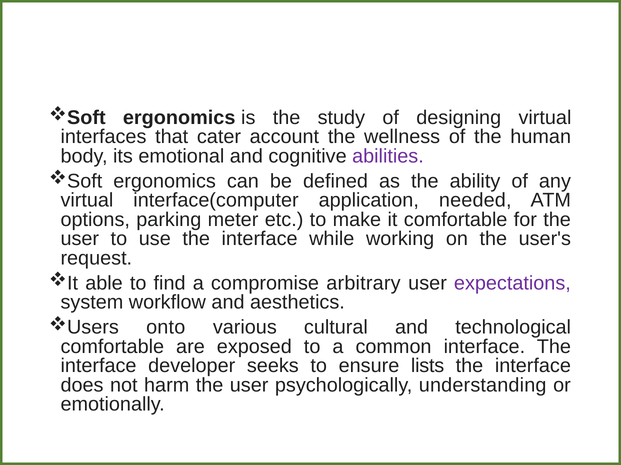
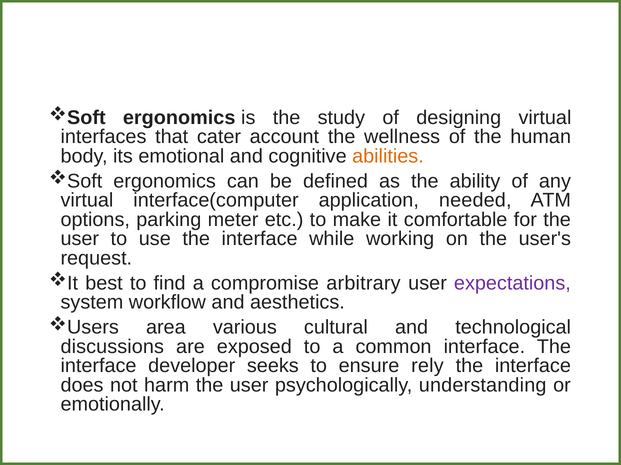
abilities colour: purple -> orange
able: able -> best
onto: onto -> area
comfortable at (112, 347): comfortable -> discussions
lists: lists -> rely
